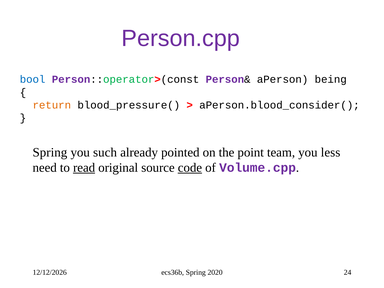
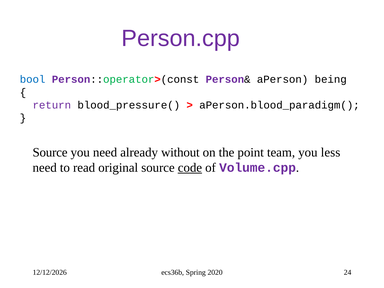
return colour: orange -> purple
aPerson.blood_consider(: aPerson.blood_consider( -> aPerson.blood_paradigm(
Spring at (50, 152): Spring -> Source
you such: such -> need
pointed: pointed -> without
read underline: present -> none
